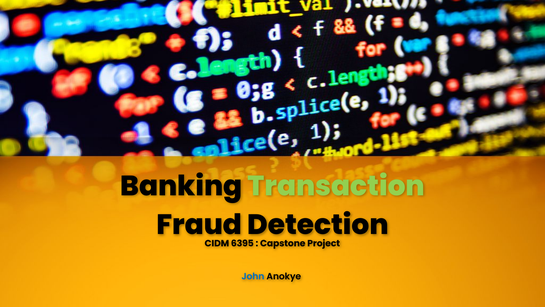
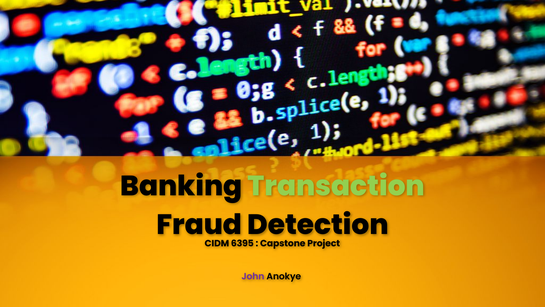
John colour: blue -> purple
